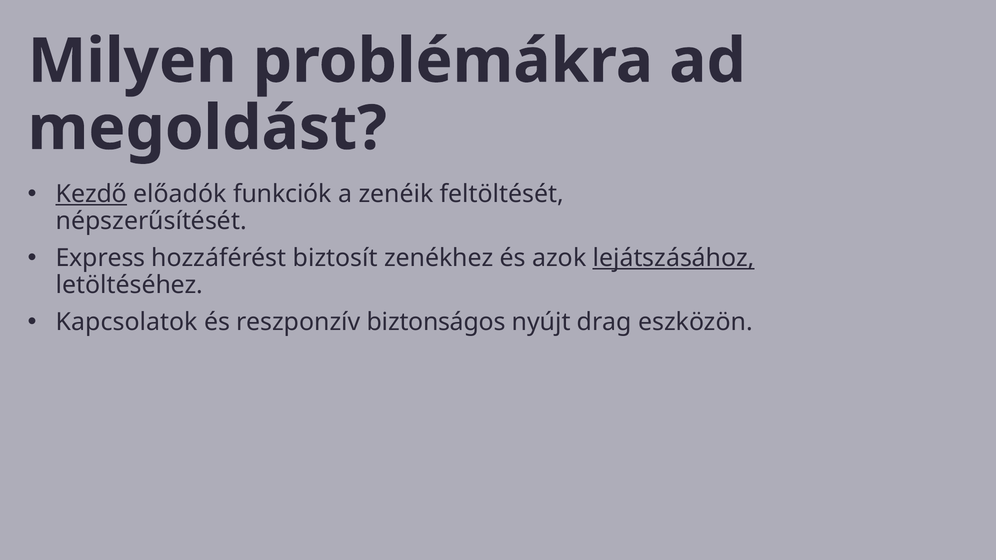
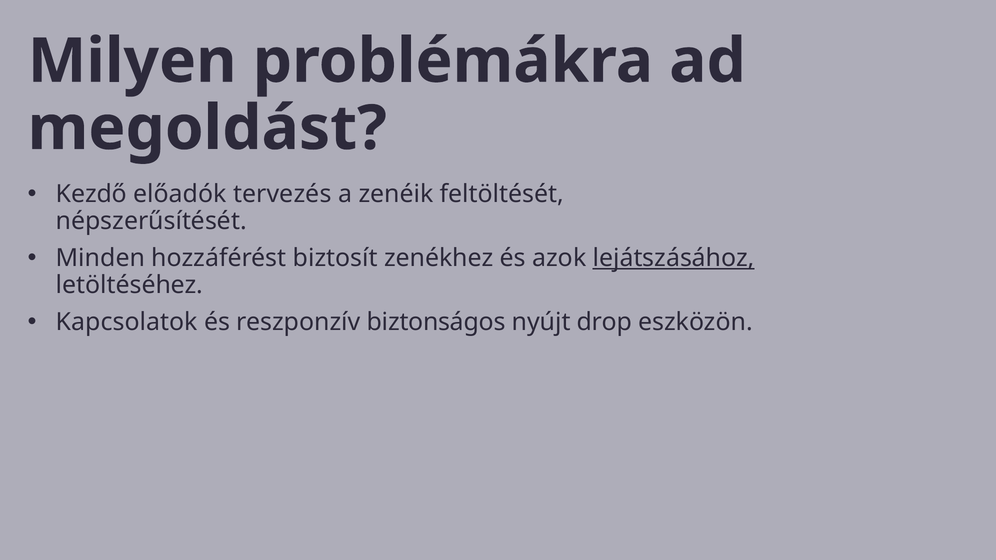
Kezdő underline: present -> none
funkciók: funkciók -> tervezés
Express: Express -> Minden
drag: drag -> drop
